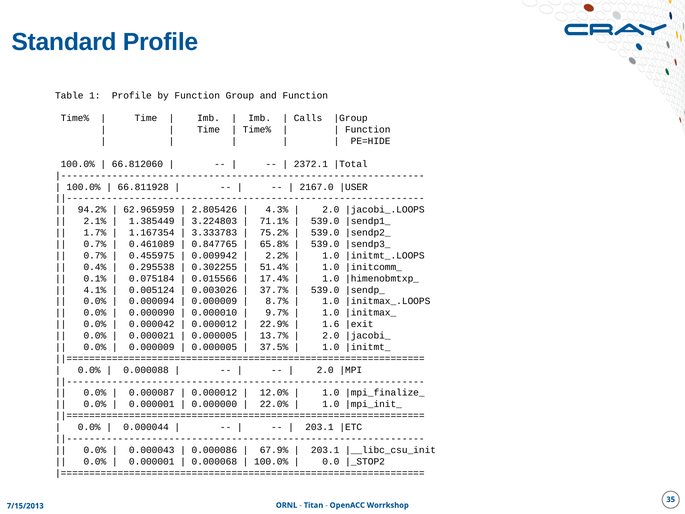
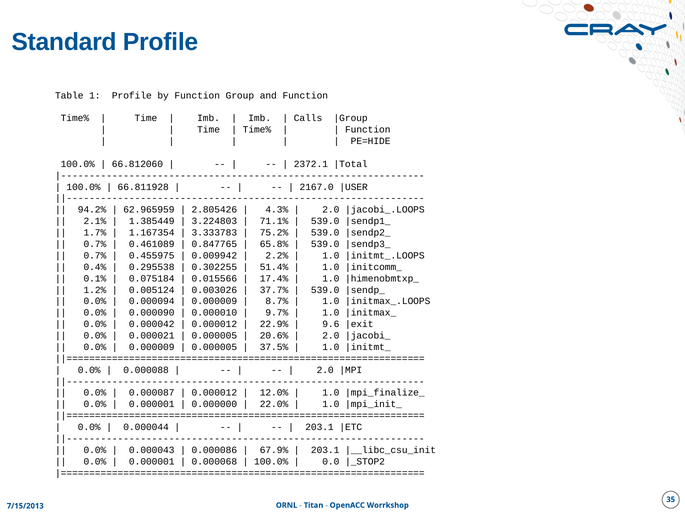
4.1%: 4.1% -> 1.2%
1.6: 1.6 -> 9.6
13.7%: 13.7% -> 20.6%
